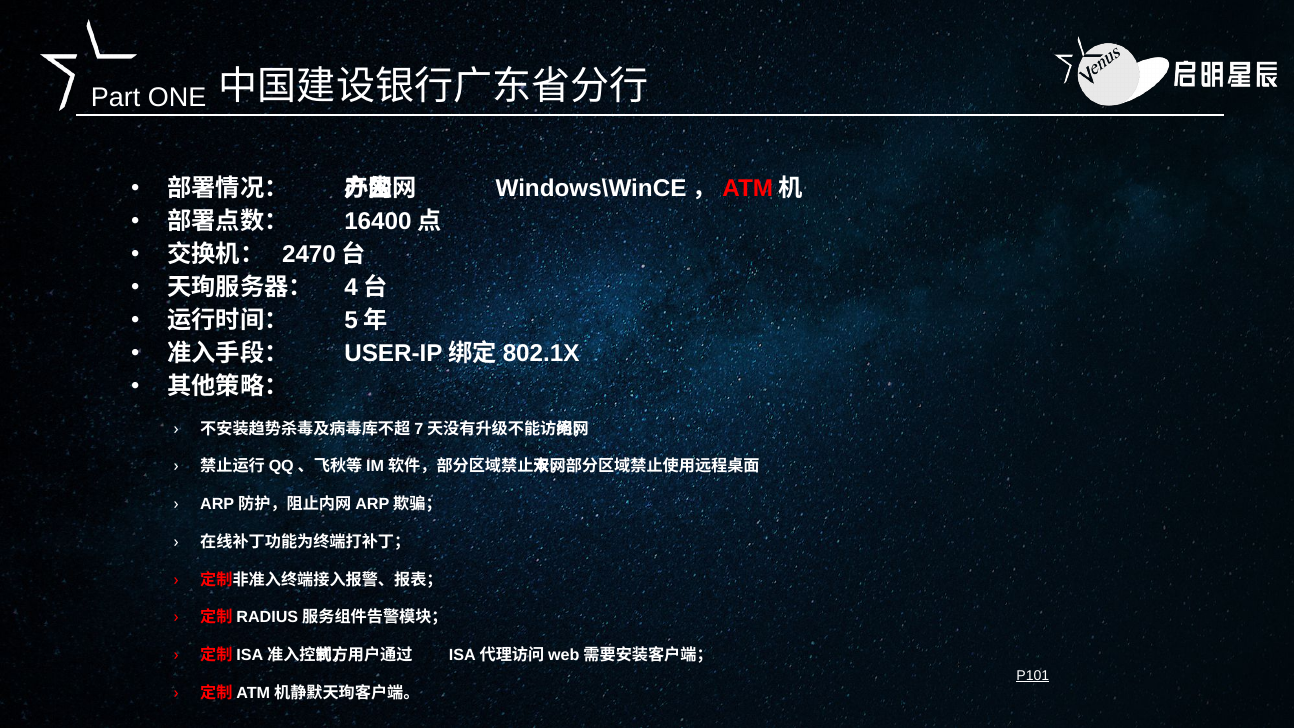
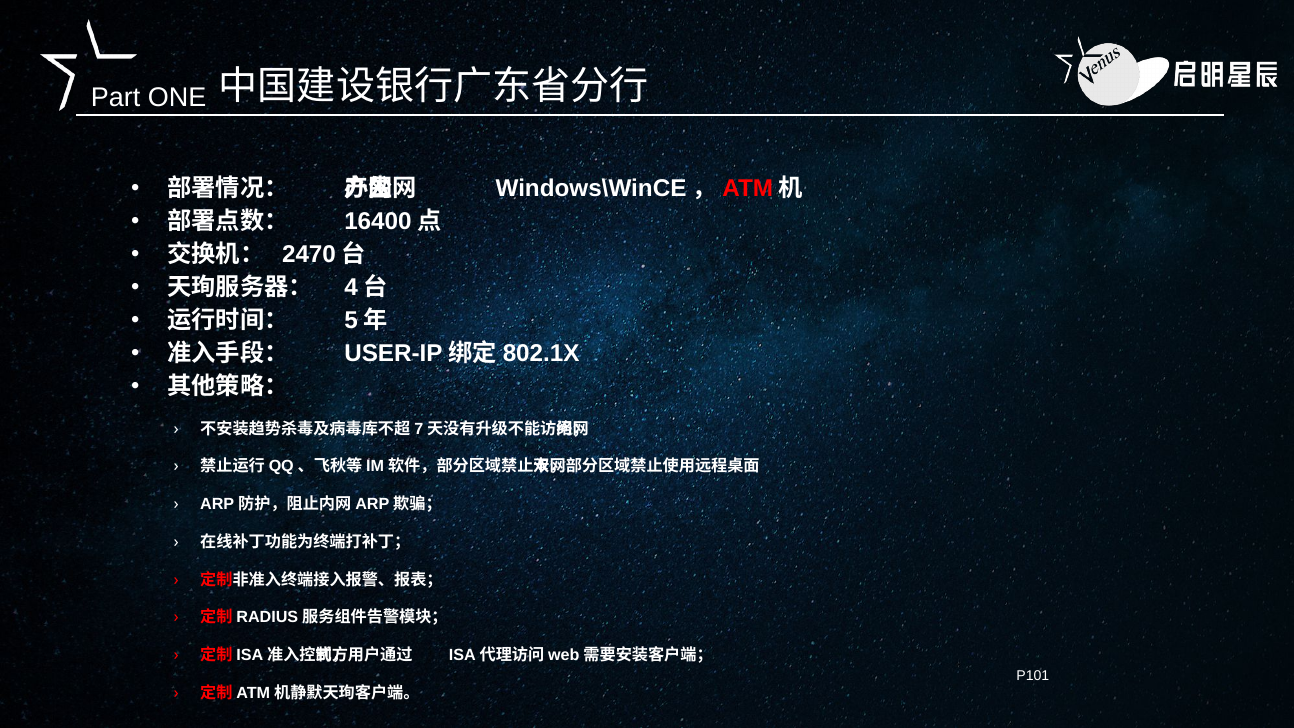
P101 underline: present -> none
